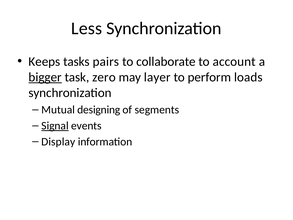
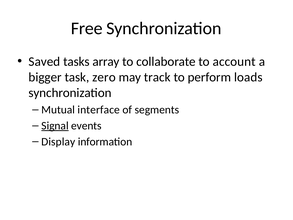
Less: Less -> Free
Keeps: Keeps -> Saved
pairs: pairs -> array
bigger underline: present -> none
layer: layer -> track
designing: designing -> interface
